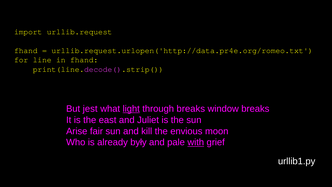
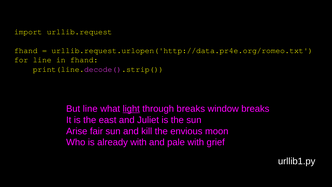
But jest: jest -> line
already były: były -> with
with at (196, 142) underline: present -> none
